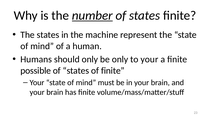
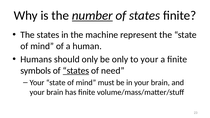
possible: possible -> symbols
states at (76, 71) underline: none -> present
of finite: finite -> need
